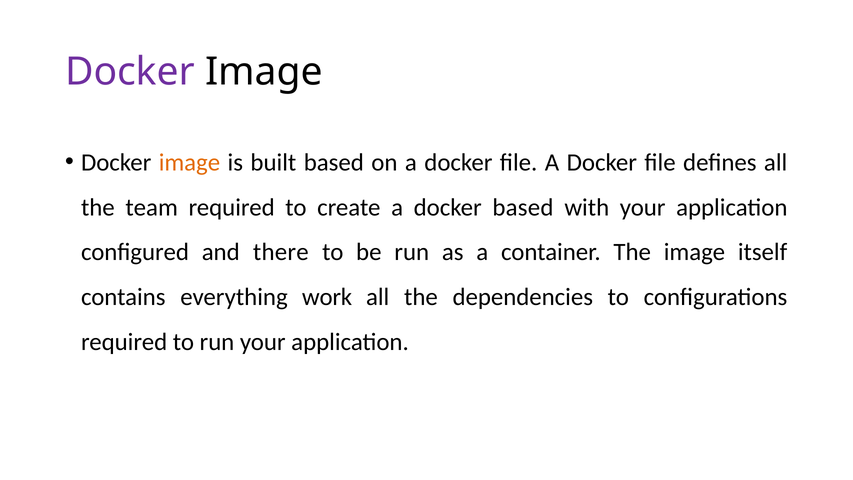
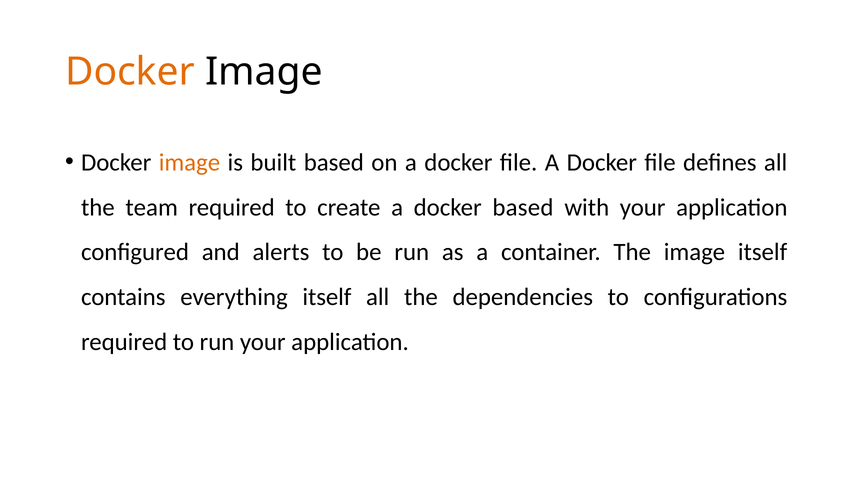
Docker at (130, 72) colour: purple -> orange
there: there -> alerts
everything work: work -> itself
